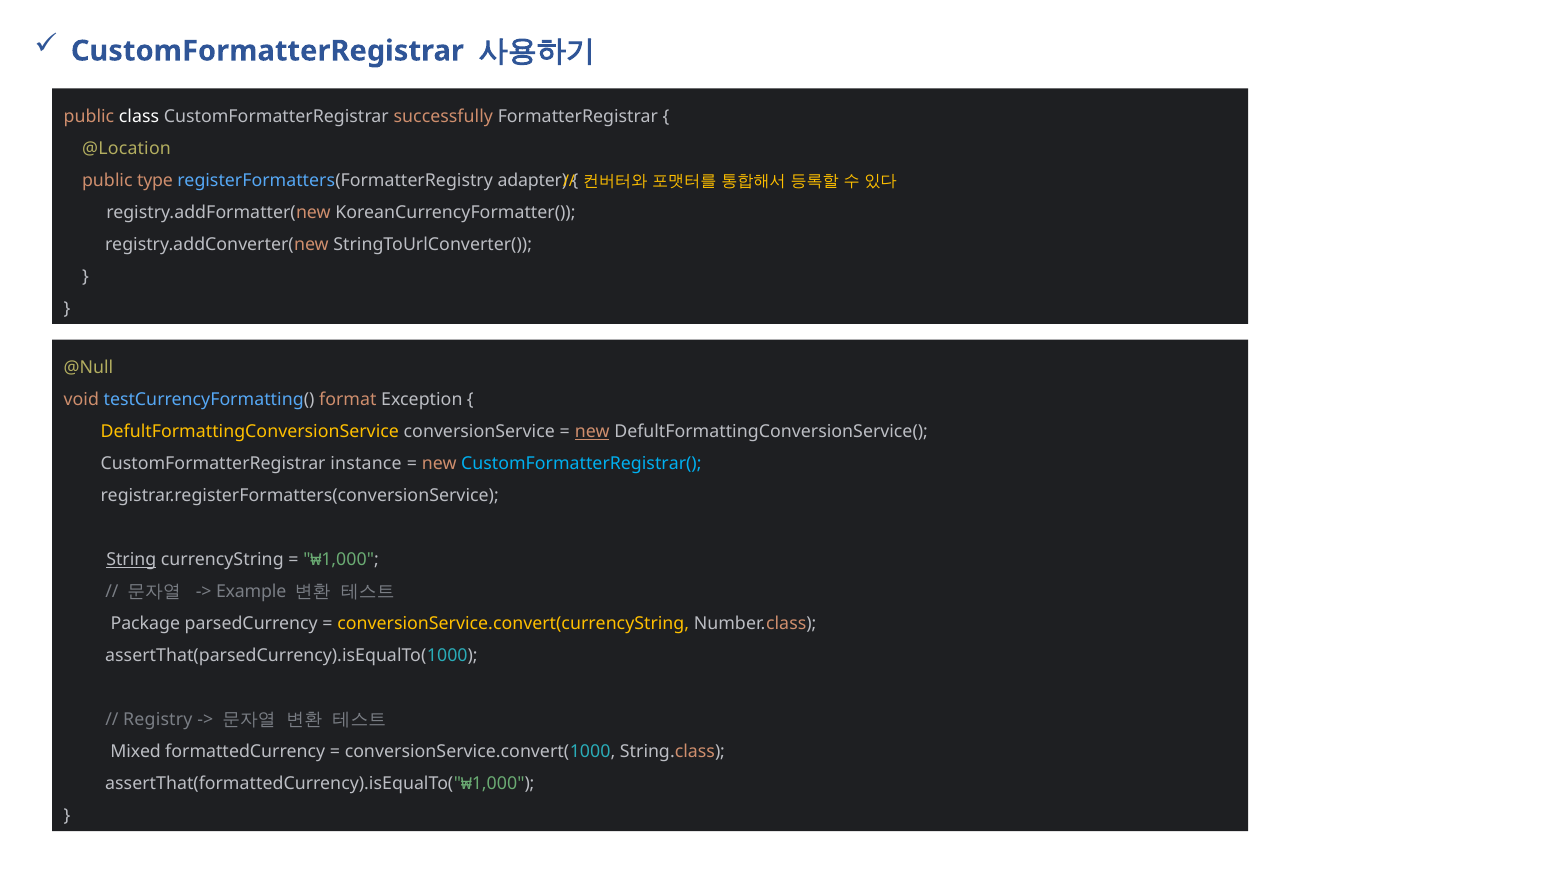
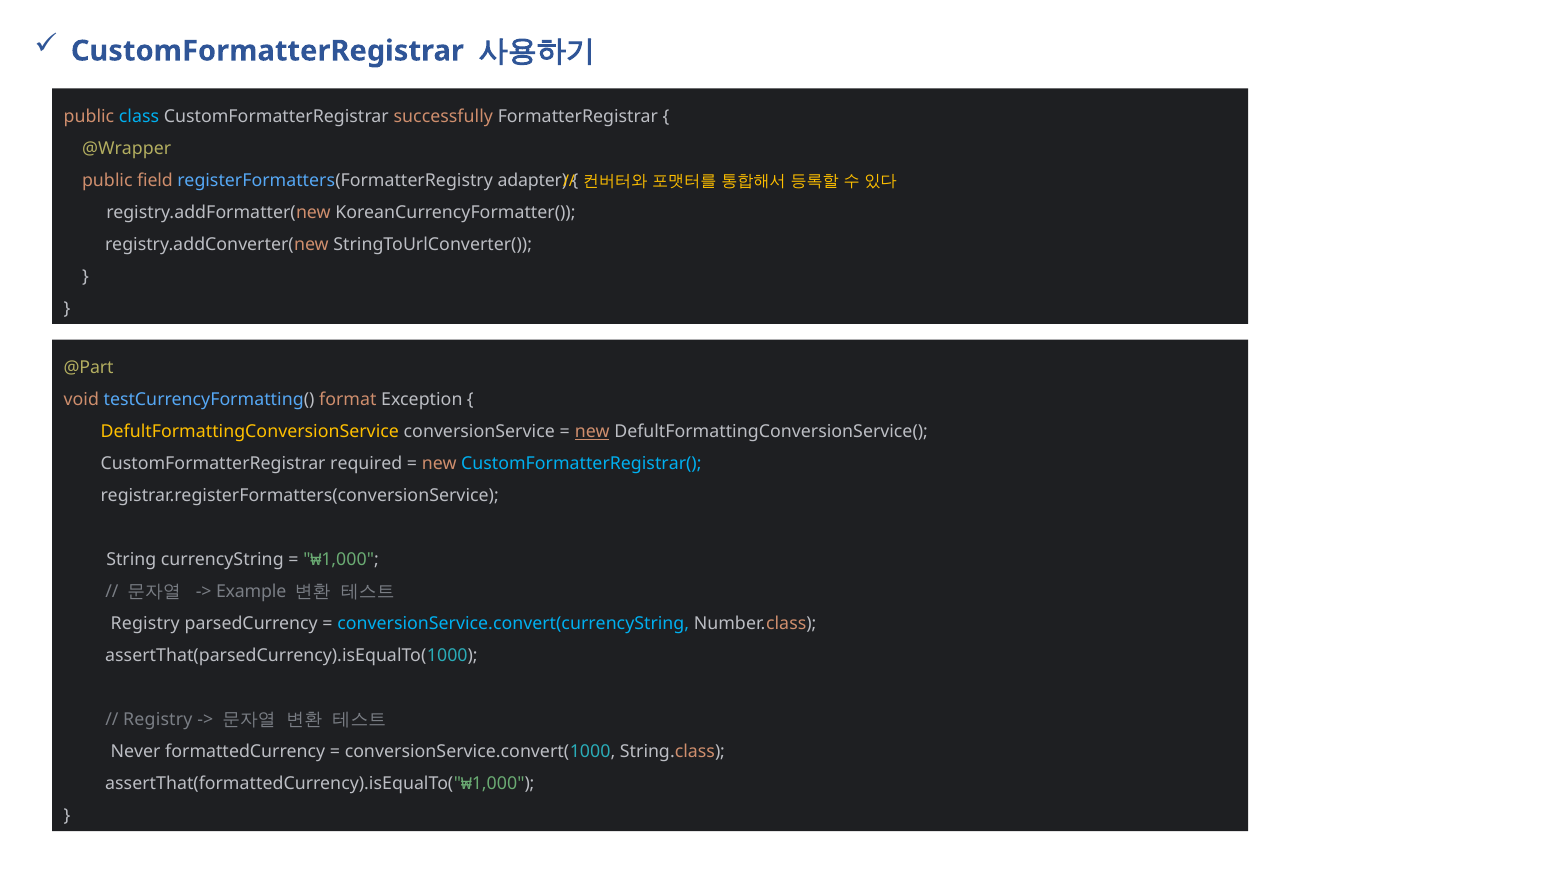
class colour: white -> light blue
@Location: @Location -> @Wrapper
type: type -> field
@Null: @Null -> @Part
instance: instance -> required
String underline: present -> none
Package at (145, 624): Package -> Registry
conversionService.convert(currencyString colour: yellow -> light blue
Mixed: Mixed -> Never
